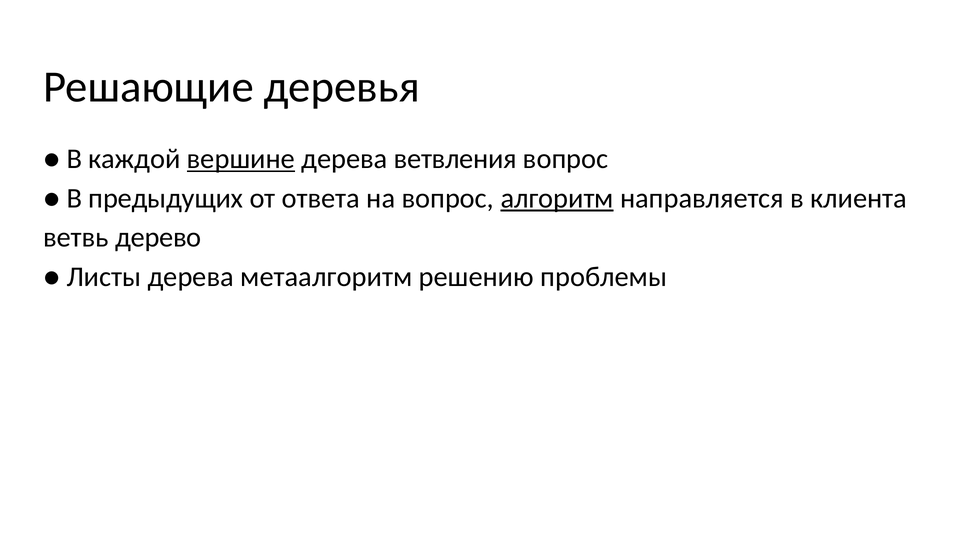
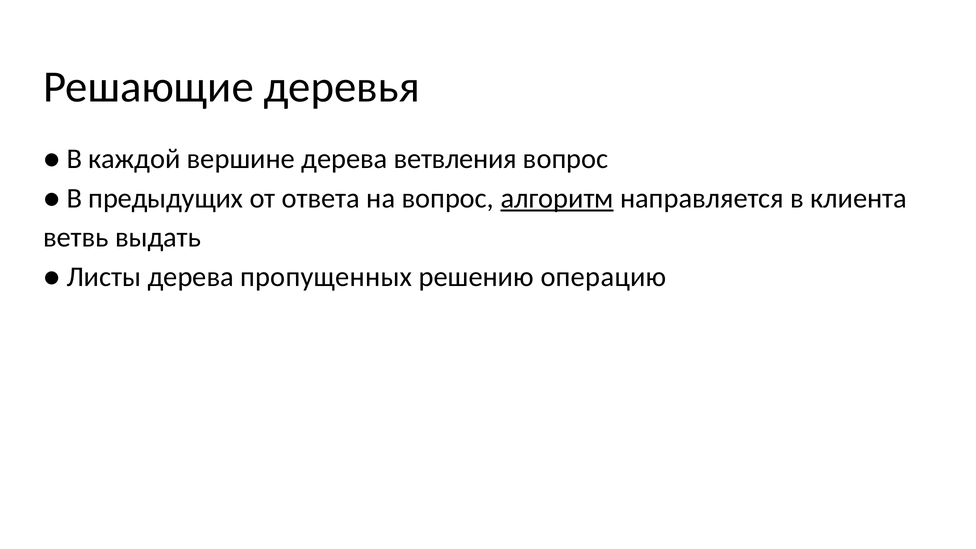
вершине underline: present -> none
дерево: дерево -> выдать
метаалгоритм: метаалгоритм -> пропущенных
проблемы: проблемы -> операцию
